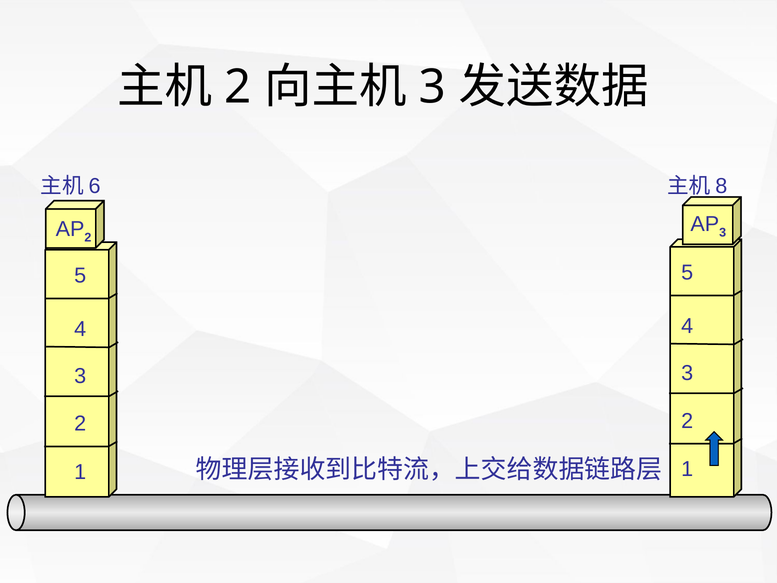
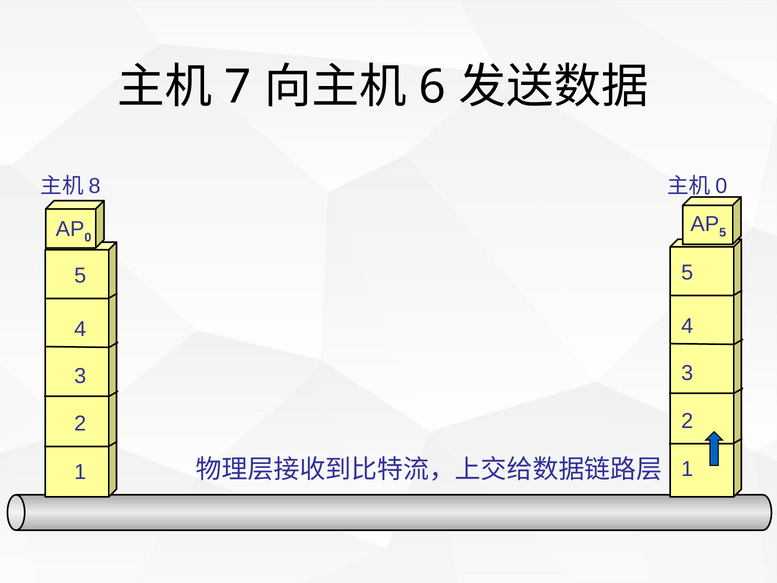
2 at (238, 87): 2 -> 7
3 at (432, 87): 3 -> 6
6: 6 -> 8
8 at (721, 186): 8 -> 0
3 at (723, 233): 3 -> 5
2 at (88, 238): 2 -> 0
